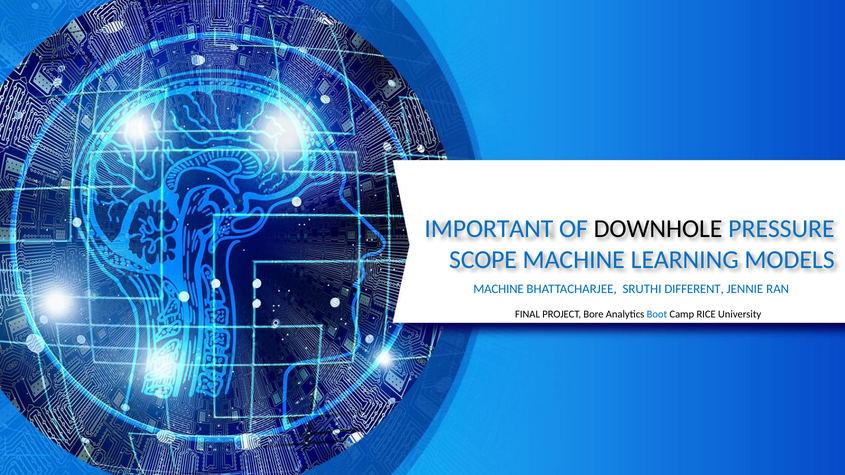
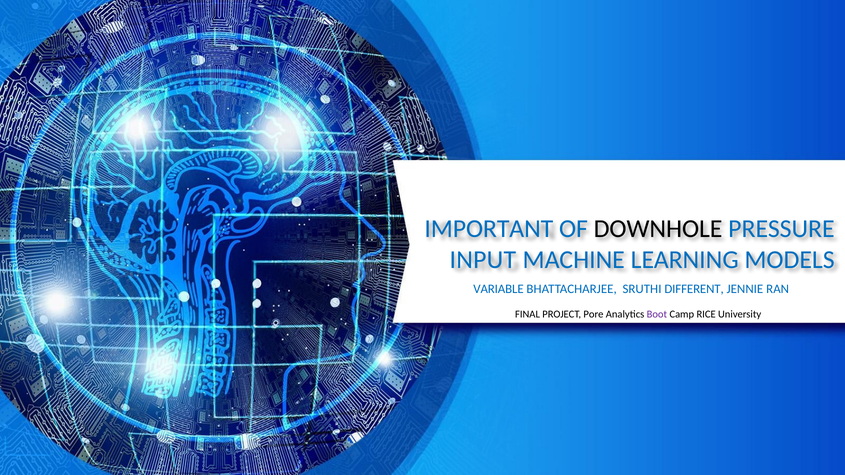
SCOPE: SCOPE -> INPUT
MACHINE at (499, 289): MACHINE -> VARIABLE
Bore: Bore -> Pore
Boot colour: blue -> purple
